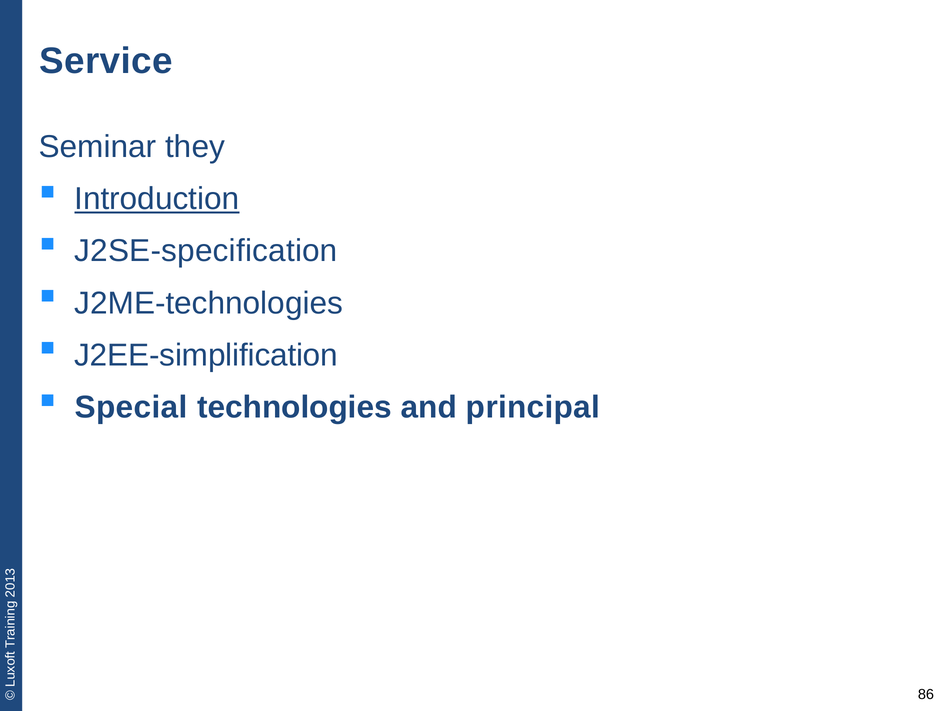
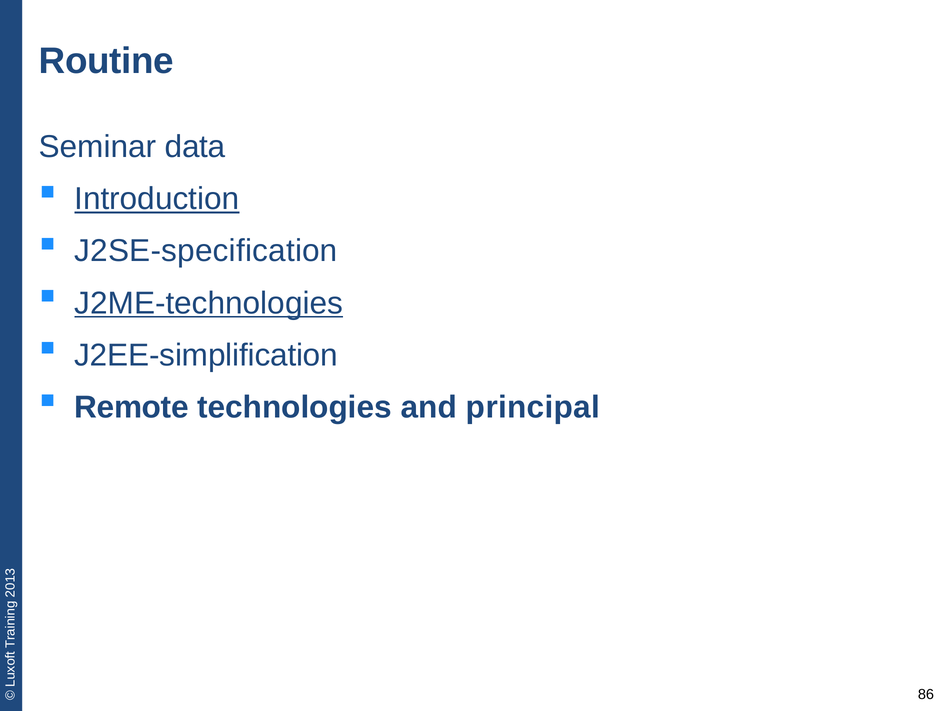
Service: Service -> Routine
they: they -> data
J2ME-technologies underline: none -> present
Special: Special -> Remote
